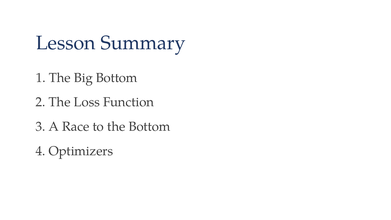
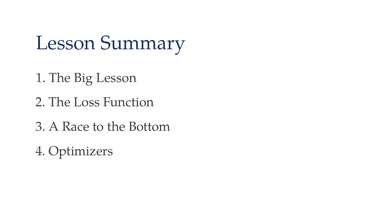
Big Bottom: Bottom -> Lesson
